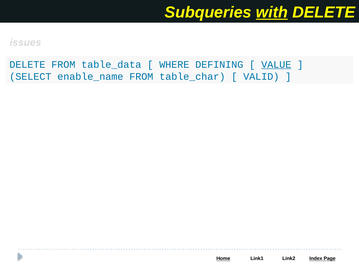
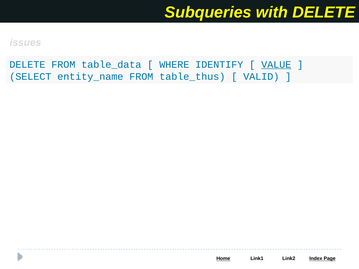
with underline: present -> none
DEFINING: DEFINING -> IDENTIFY
enable_name: enable_name -> entity_name
table_char: table_char -> table_thus
